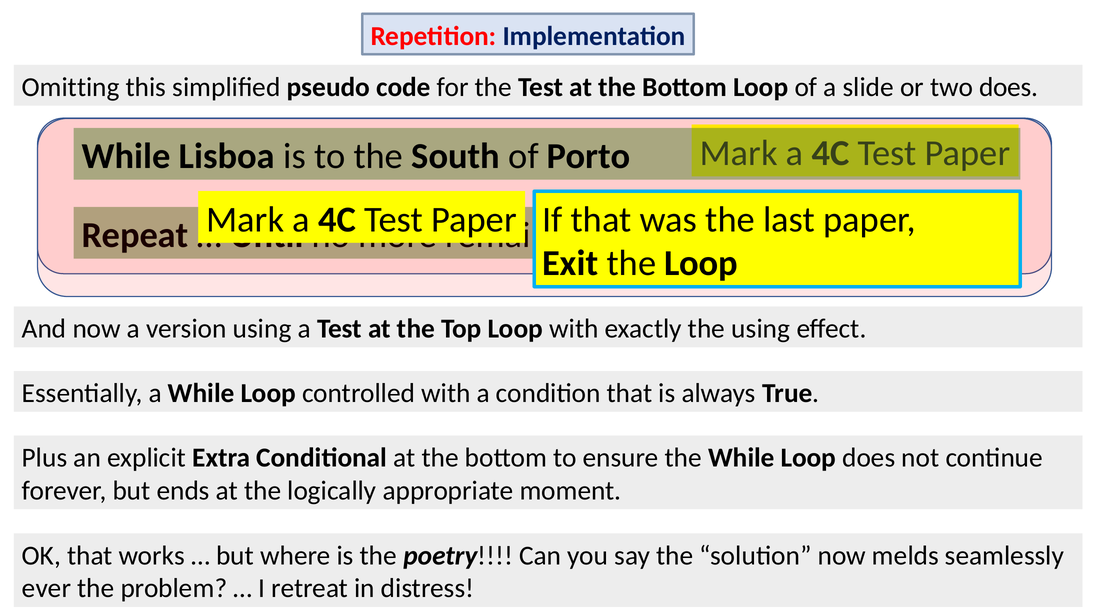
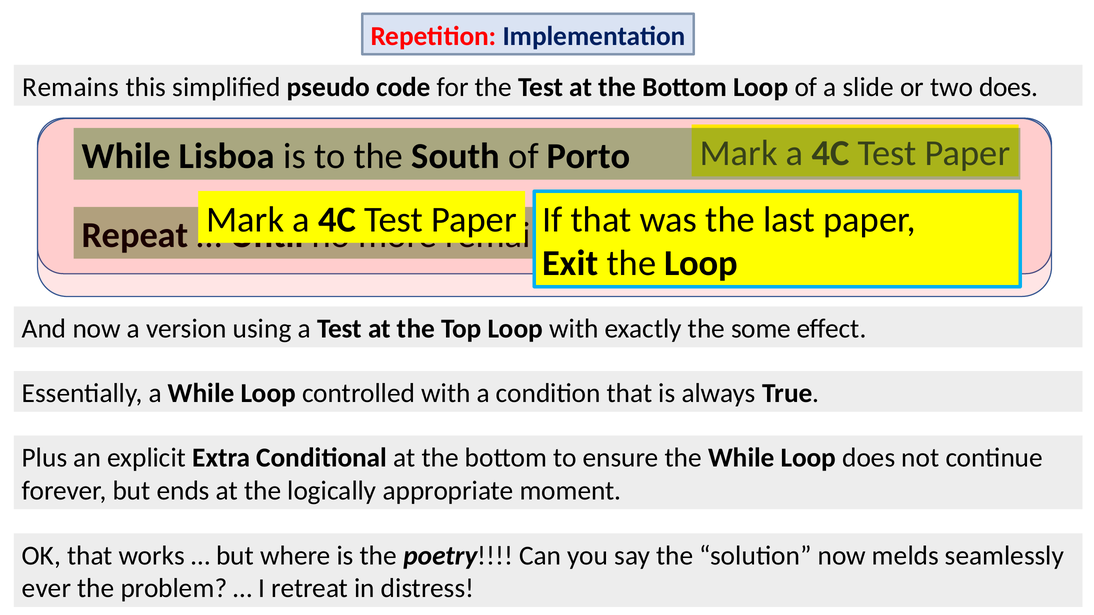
Omitting: Omitting -> Remains
the using: using -> some
